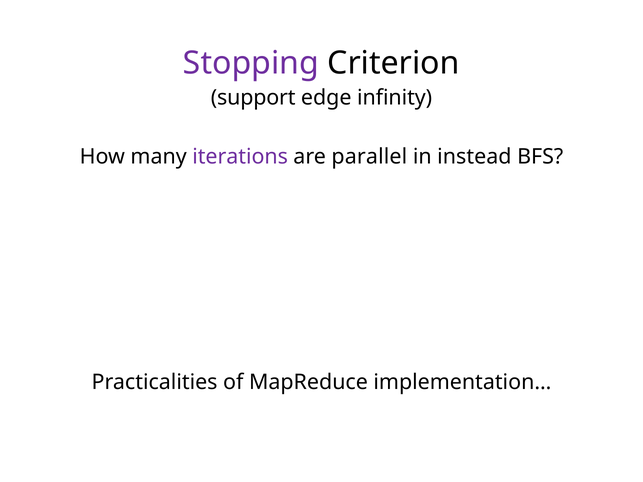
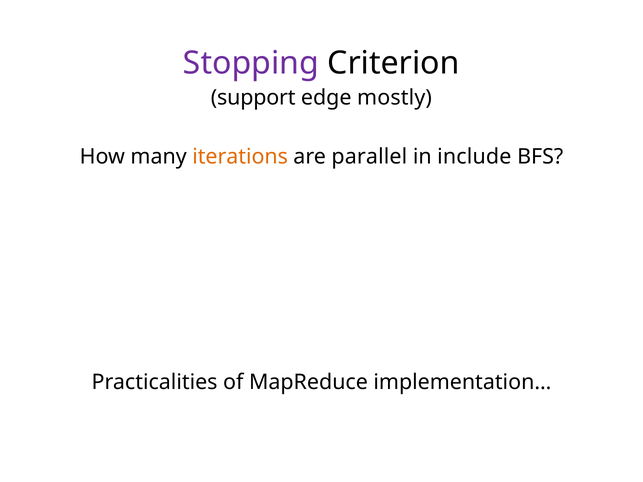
infinity: infinity -> mostly
iterations colour: purple -> orange
instead: instead -> include
